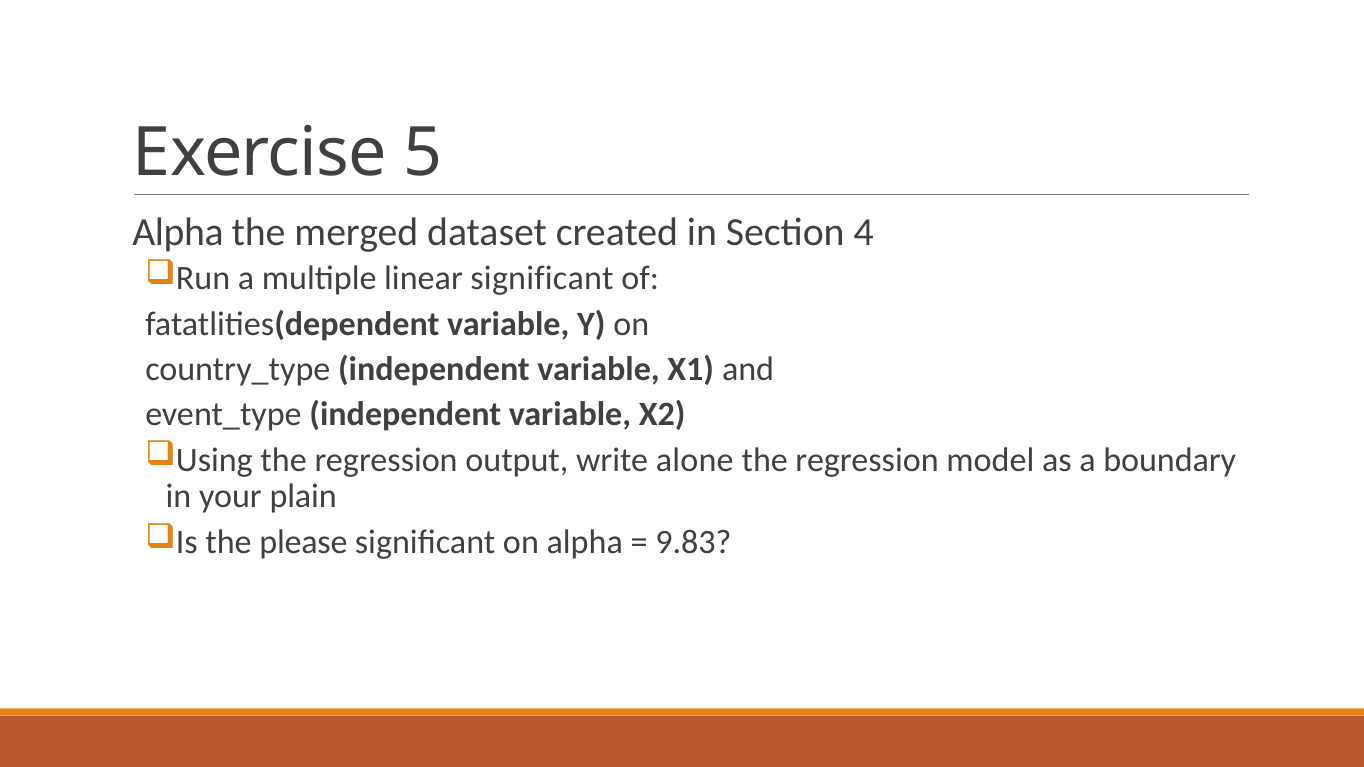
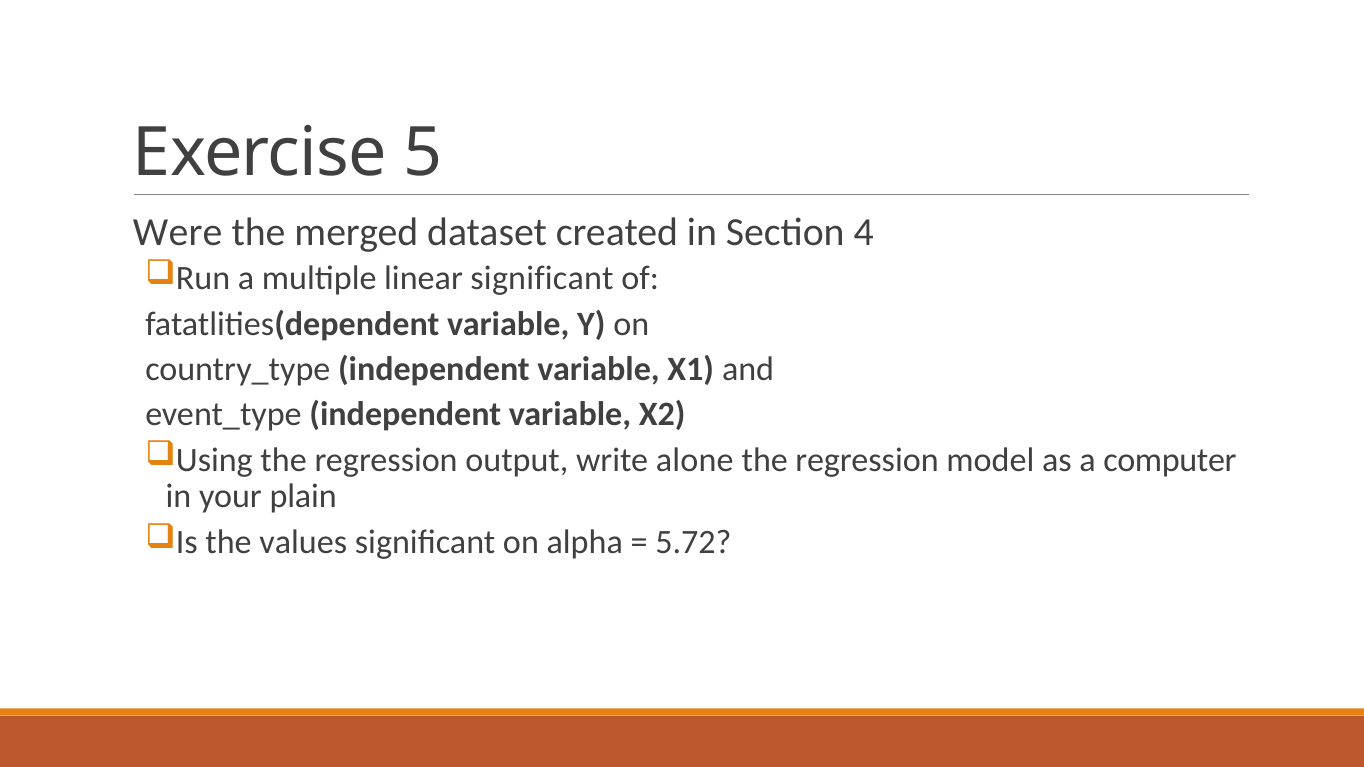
Alpha at (178, 233): Alpha -> Were
boundary: boundary -> computer
please: please -> values
9.83: 9.83 -> 5.72
